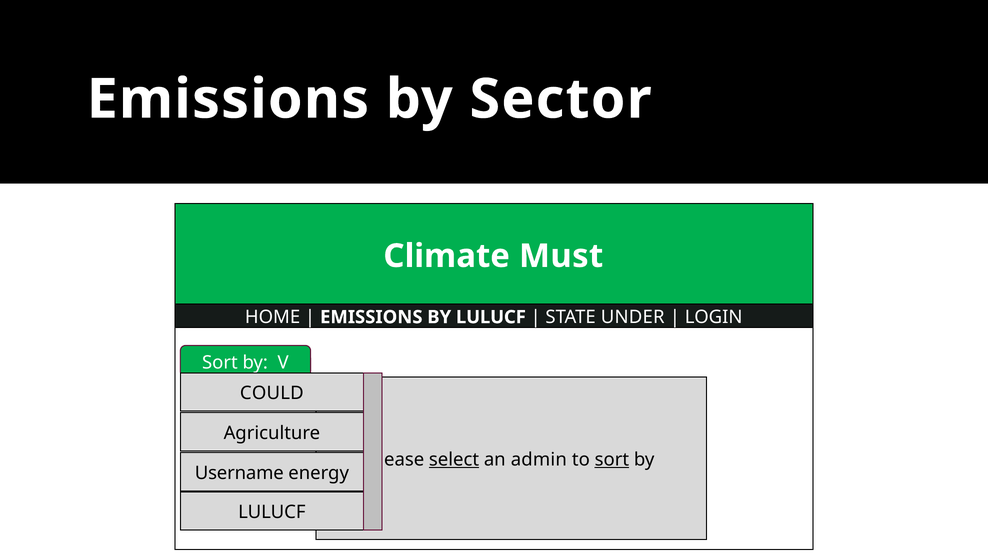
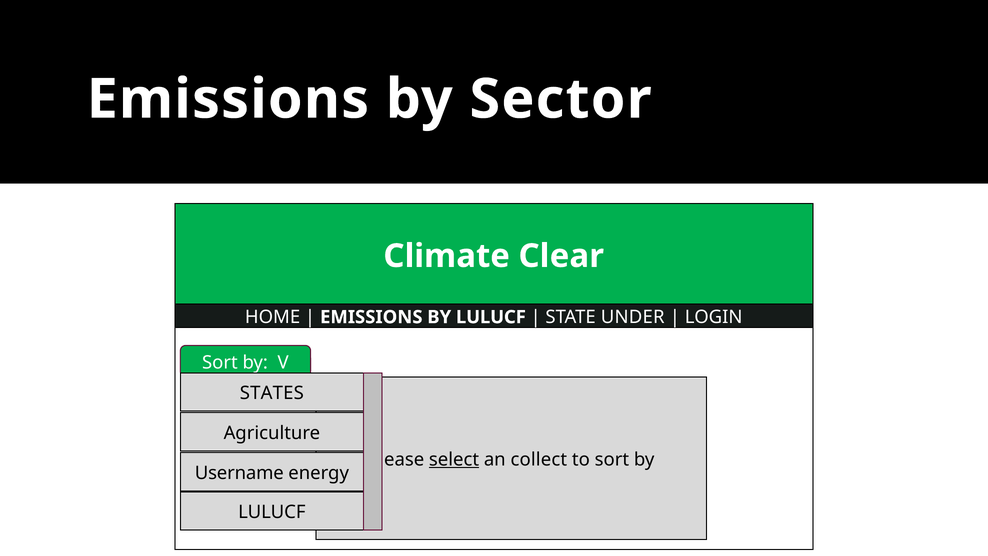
Must: Must -> Clear
COULD: COULD -> STATES
admin: admin -> collect
sort at (612, 459) underline: present -> none
